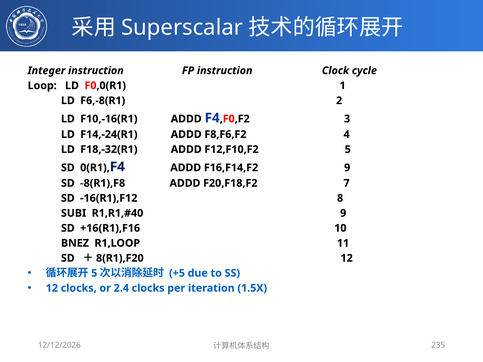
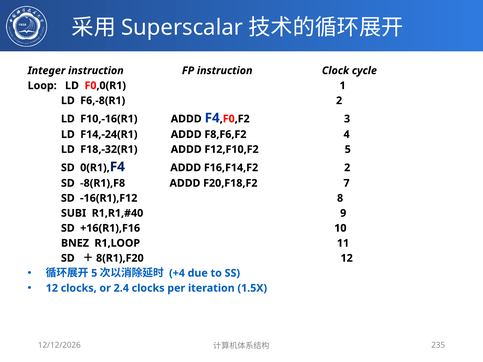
F16,F14,F2 9: 9 -> 2
+5: +5 -> +4
